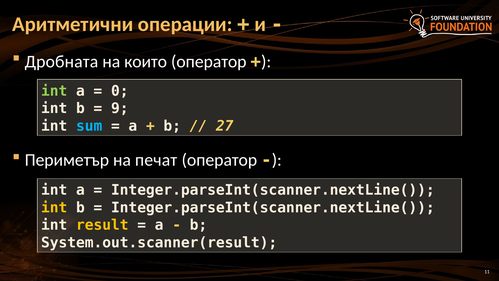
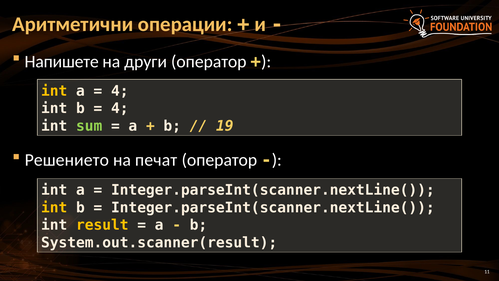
Дробната: Дробната -> Напишете
които: които -> други
int at (54, 91) colour: light green -> yellow
0 at (120, 91): 0 -> 4
9 at (120, 108): 9 -> 4
sum colour: light blue -> light green
27: 27 -> 19
Периметър: Периметър -> Решението
